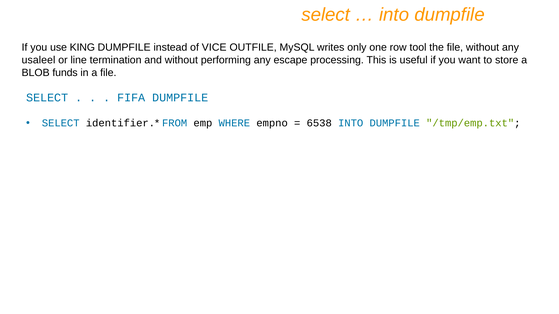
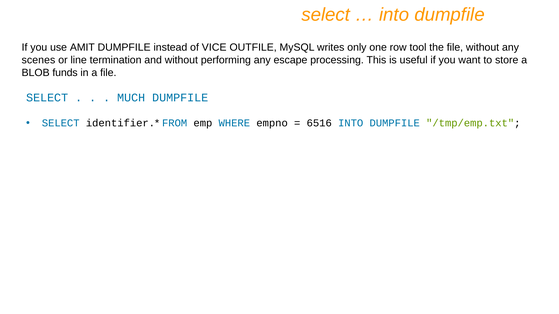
KING: KING -> AMIT
usaleel: usaleel -> scenes
FIFA: FIFA -> MUCH
6538: 6538 -> 6516
